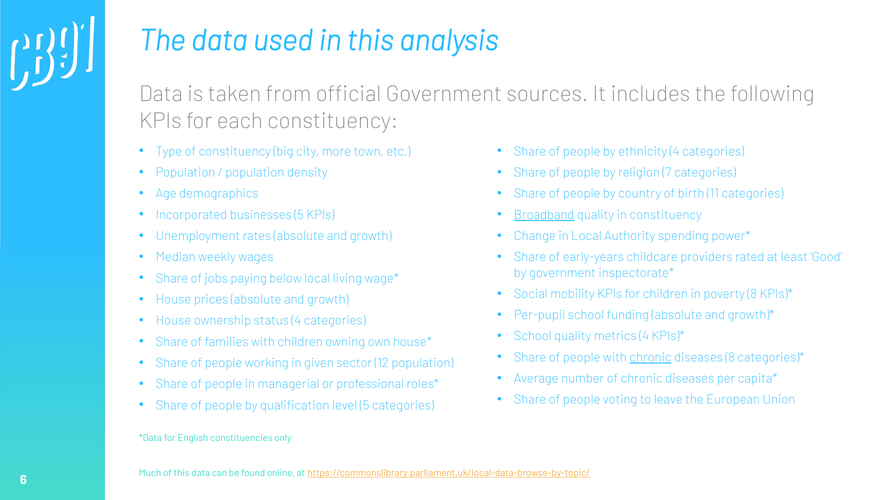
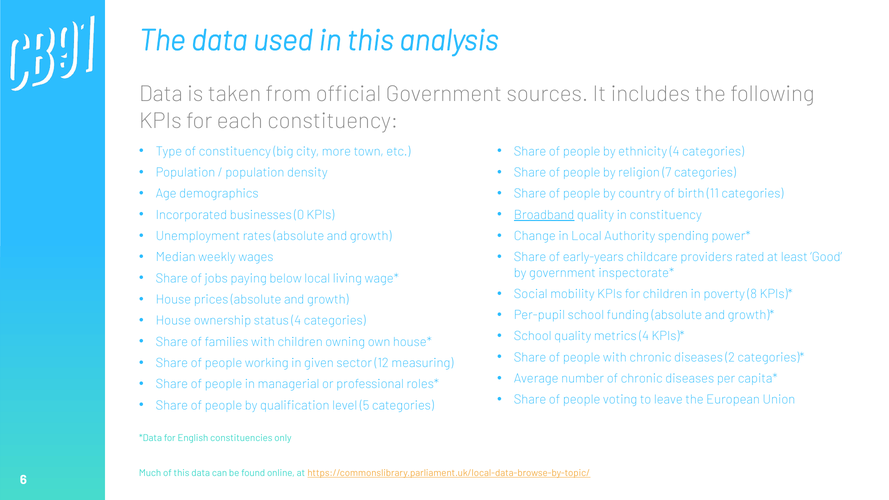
businesses 5: 5 -> 0
chronic at (651, 357) underline: present -> none
diseases 8: 8 -> 2
12 population: population -> measuring
